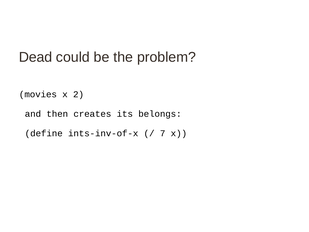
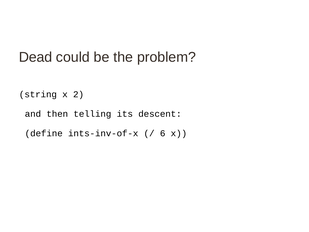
movies: movies -> string
creates: creates -> telling
belongs: belongs -> descent
7: 7 -> 6
